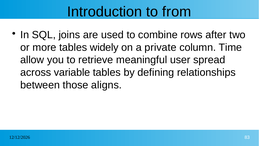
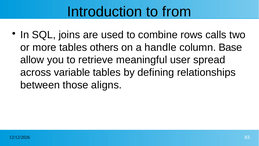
after: after -> calls
widely: widely -> others
private: private -> handle
Time: Time -> Base
